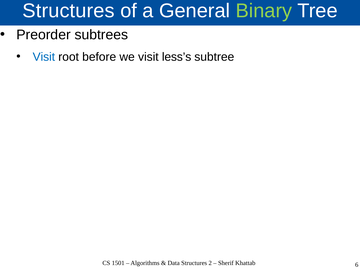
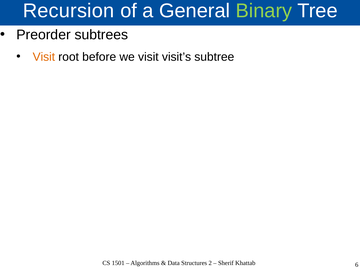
Structures at (69, 11): Structures -> Recursion
Visit at (44, 57) colour: blue -> orange
less’s: less’s -> visit’s
